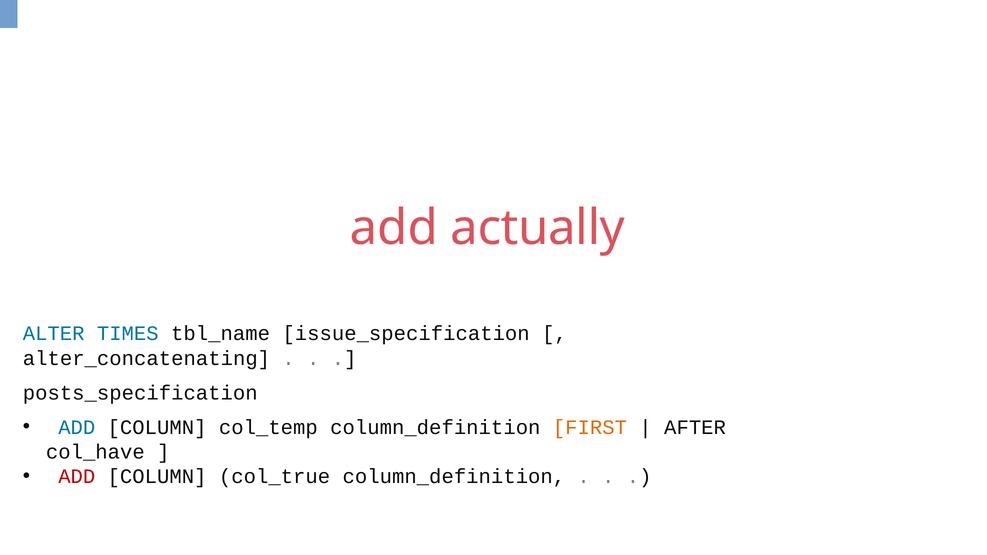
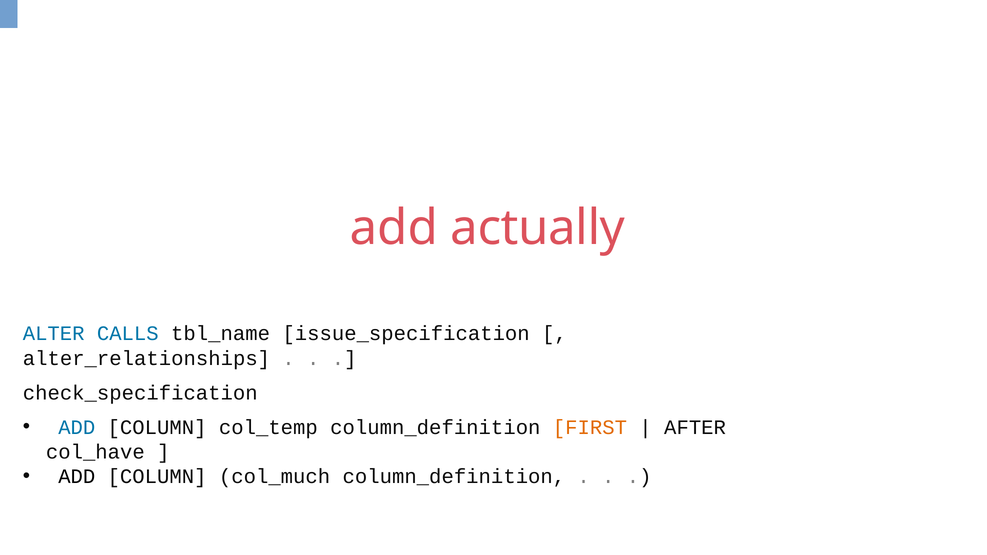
TIMES: TIMES -> CALLS
alter_concatenating: alter_concatenating -> alter_relationships
posts_specification: posts_specification -> check_specification
ADD at (77, 477) colour: red -> black
col_true: col_true -> col_much
